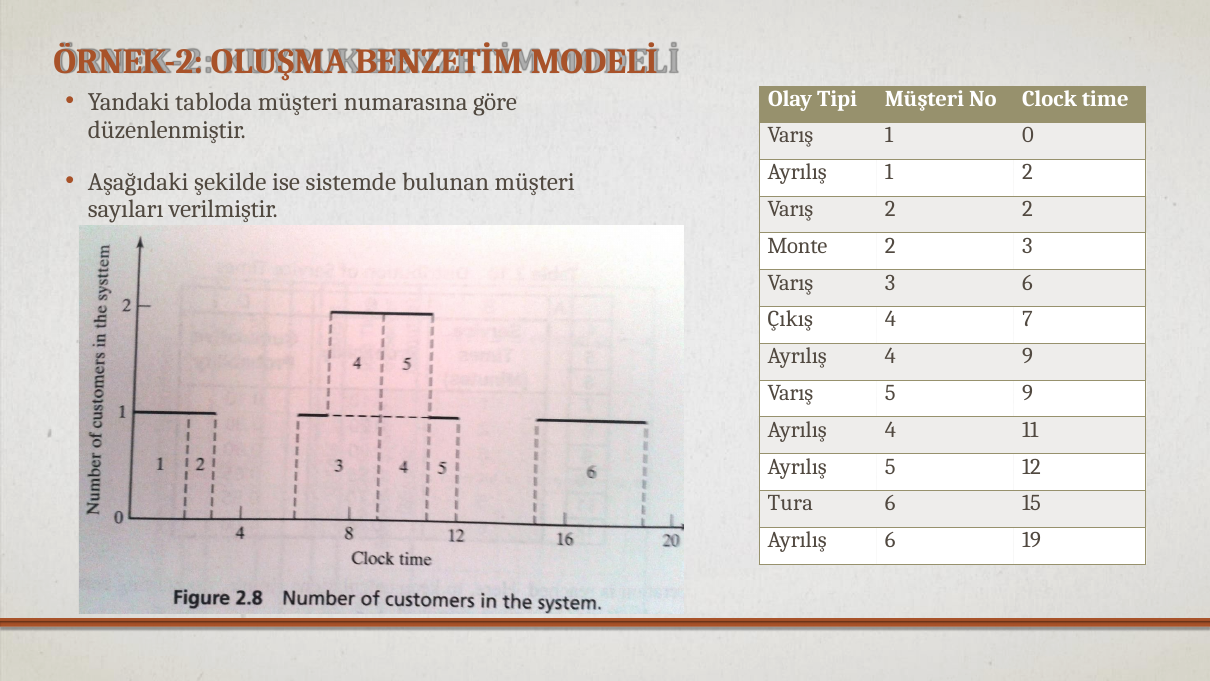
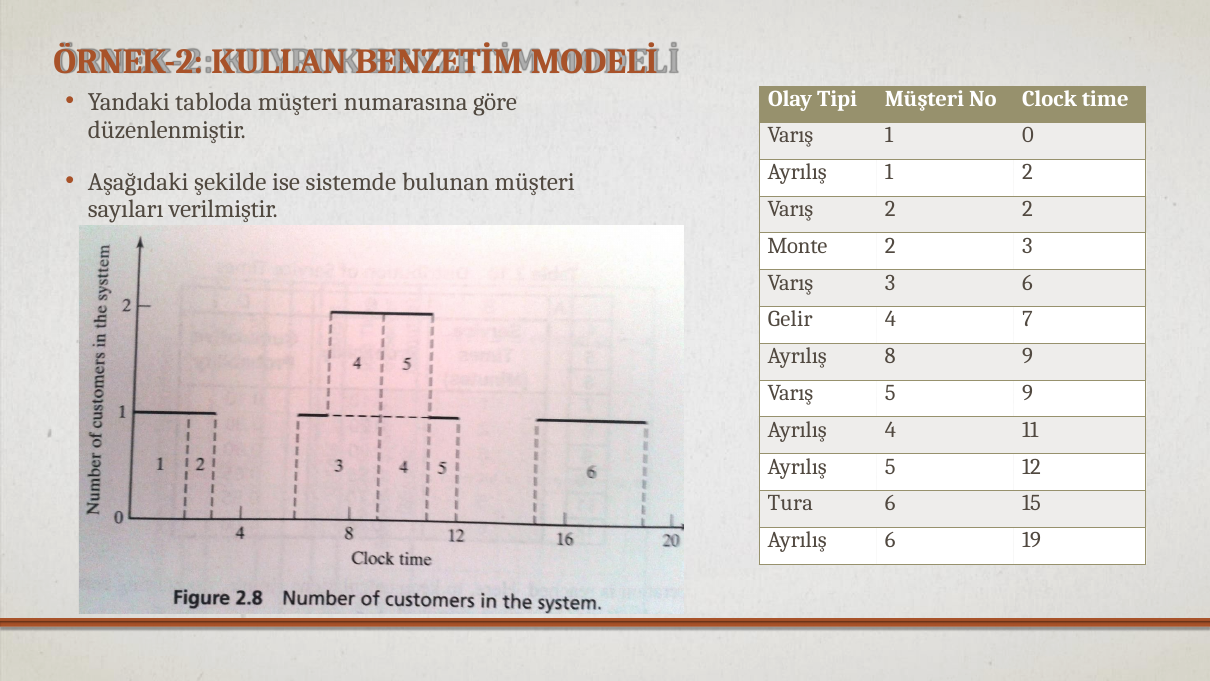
OLUŞMA: OLUŞMA -> KULLAN
Çıkış: Çıkış -> Gelir
4 at (890, 356): 4 -> 8
